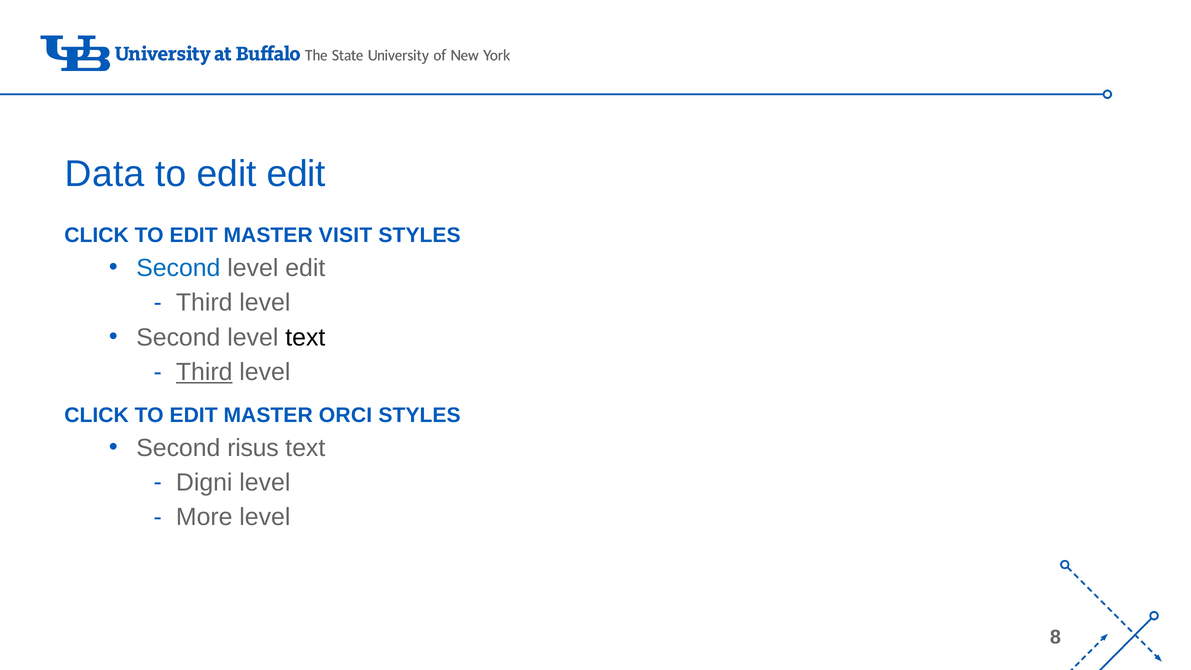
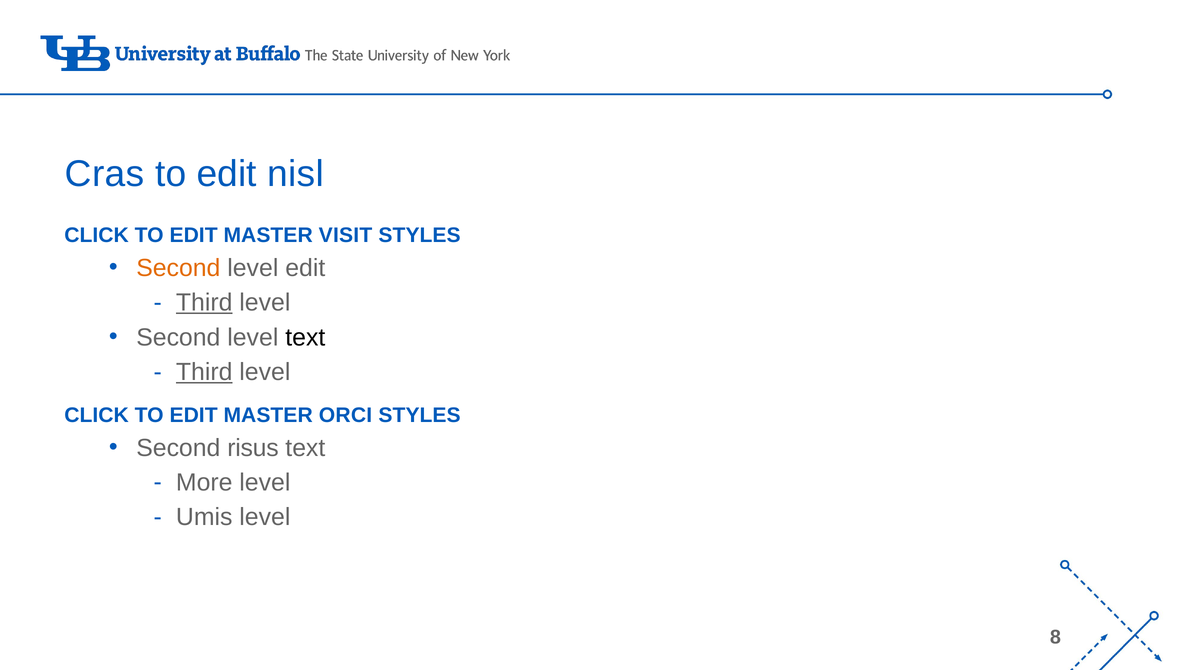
Data: Data -> Cras
edit edit: edit -> nisl
Second at (178, 268) colour: blue -> orange
Third at (204, 303) underline: none -> present
Digni: Digni -> More
More: More -> Umis
